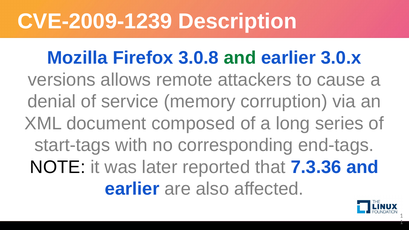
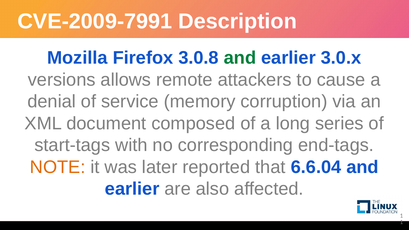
CVE-2009-1239: CVE-2009-1239 -> CVE-2009-7991
NOTE colour: black -> orange
7.3.36: 7.3.36 -> 6.6.04
